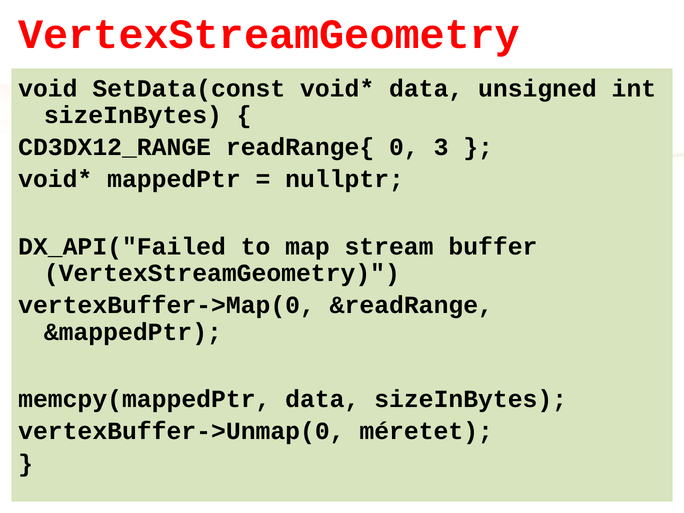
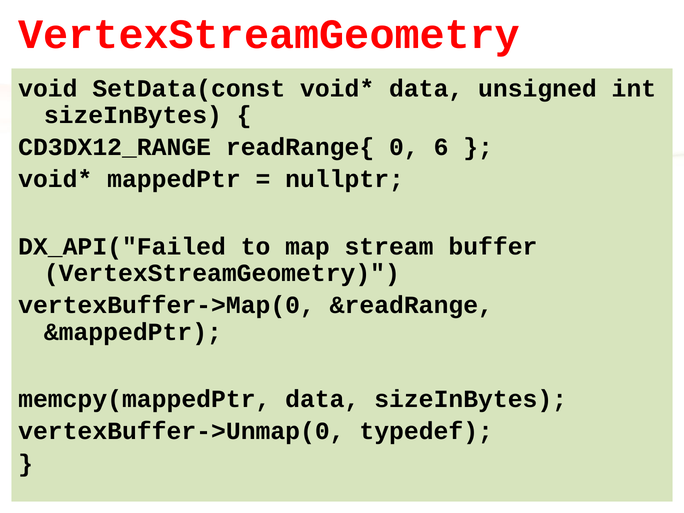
3: 3 -> 6
méretet: méretet -> typedef
